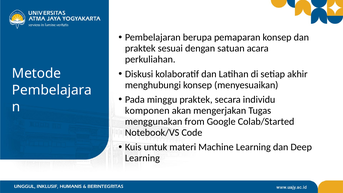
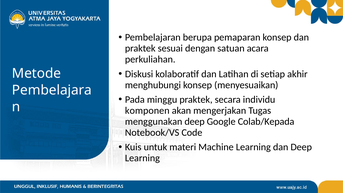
menggunakan from: from -> deep
Colab/Started: Colab/Started -> Colab/Kepada
